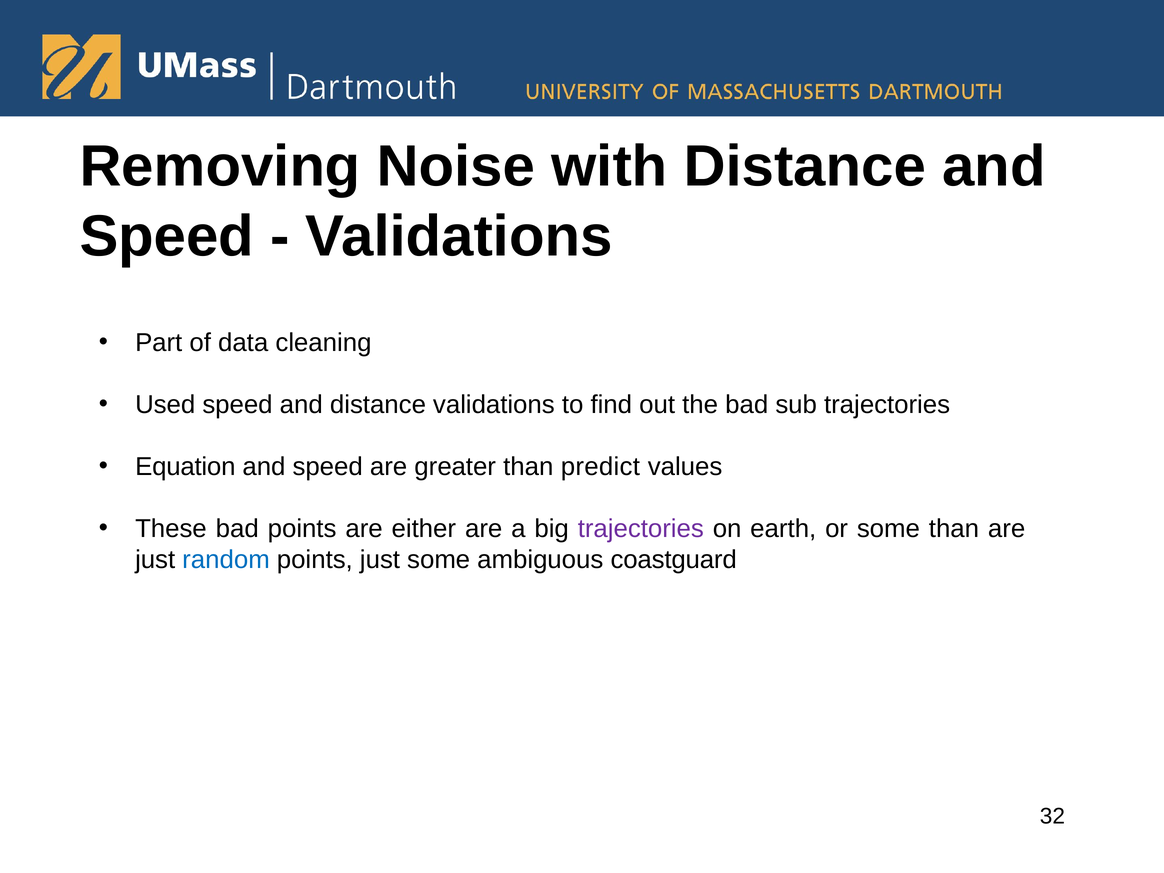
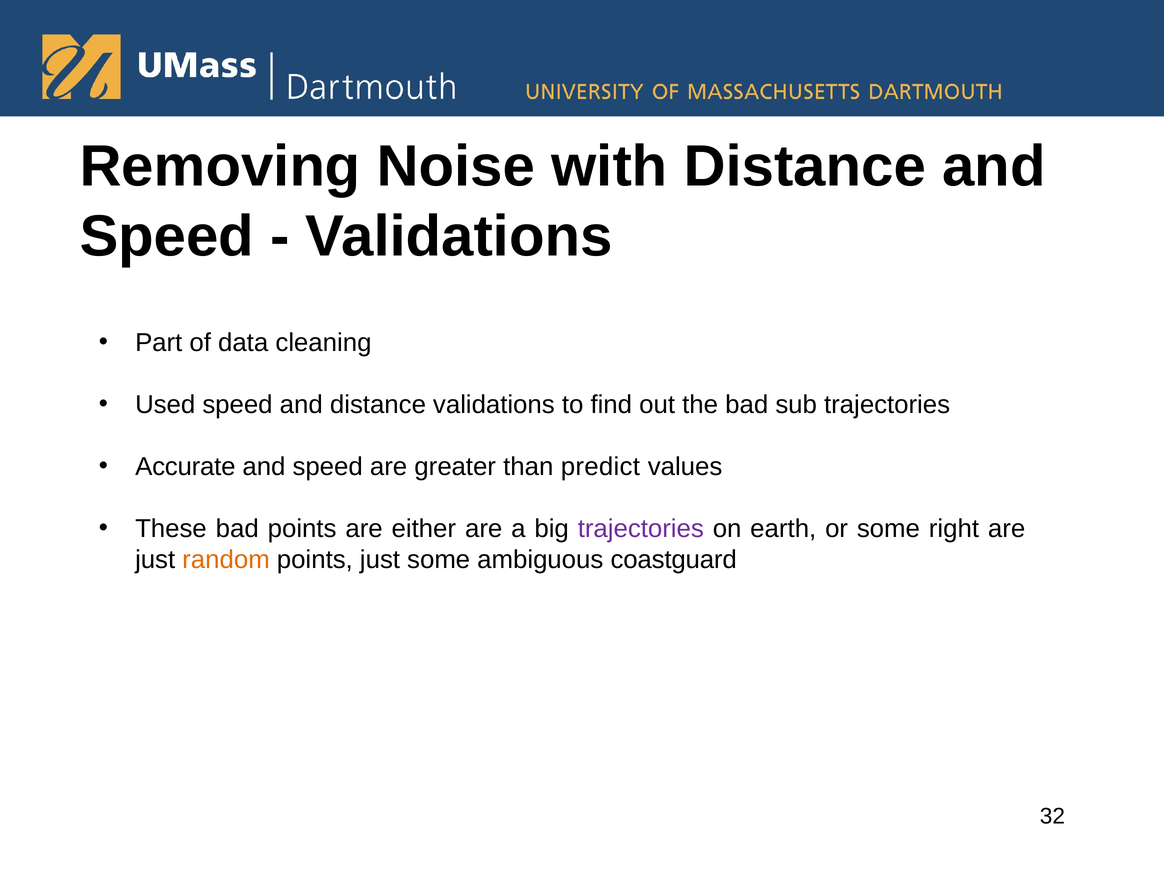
Equation: Equation -> Accurate
some than: than -> right
random colour: blue -> orange
